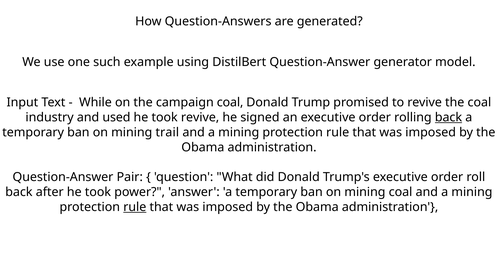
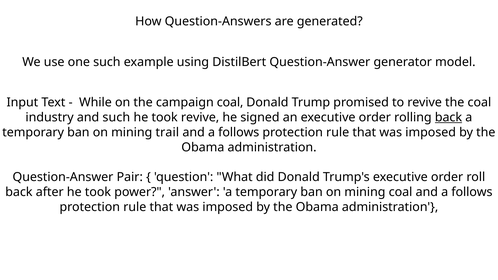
and used: used -> such
mining at (239, 132): mining -> follows
coal and a mining: mining -> follows
rule at (135, 207) underline: present -> none
